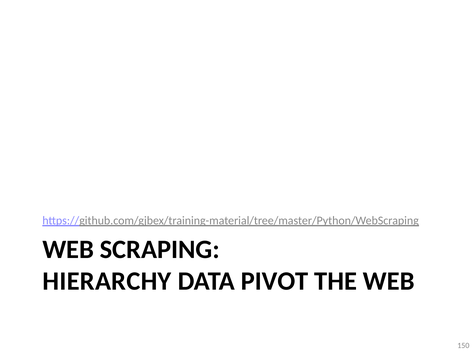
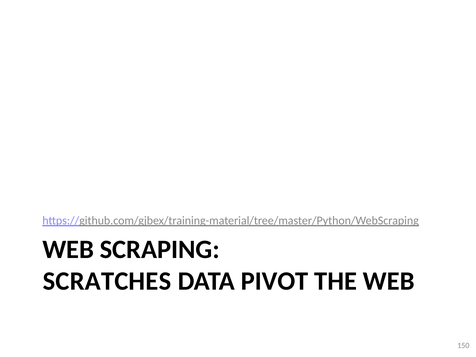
HIERARCHY: HIERARCHY -> SCRATCHES
